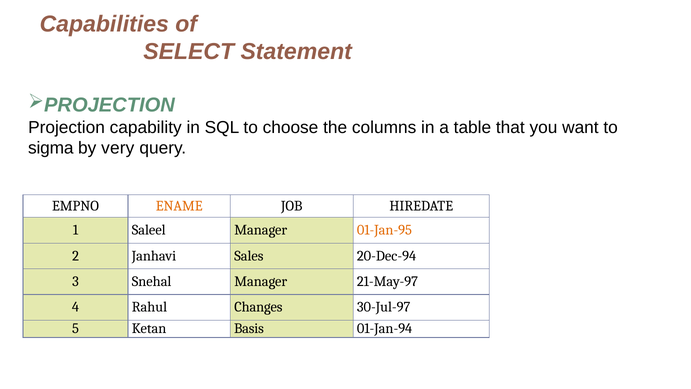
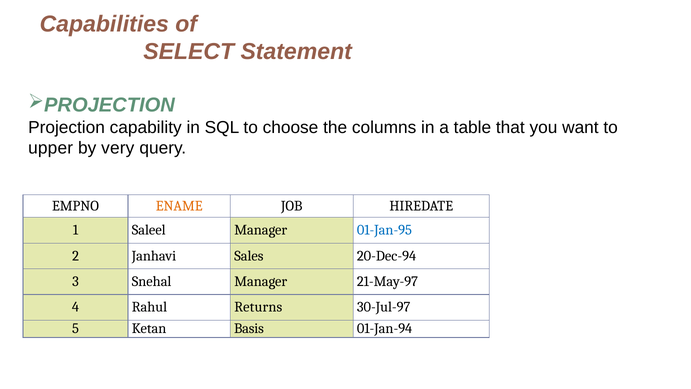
sigma: sigma -> upper
01-Jan-95 colour: orange -> blue
Changes: Changes -> Returns
